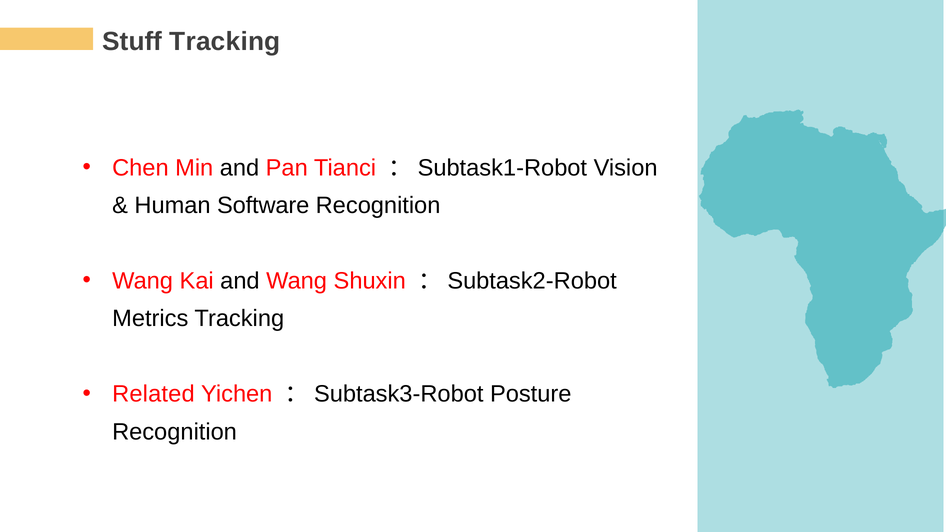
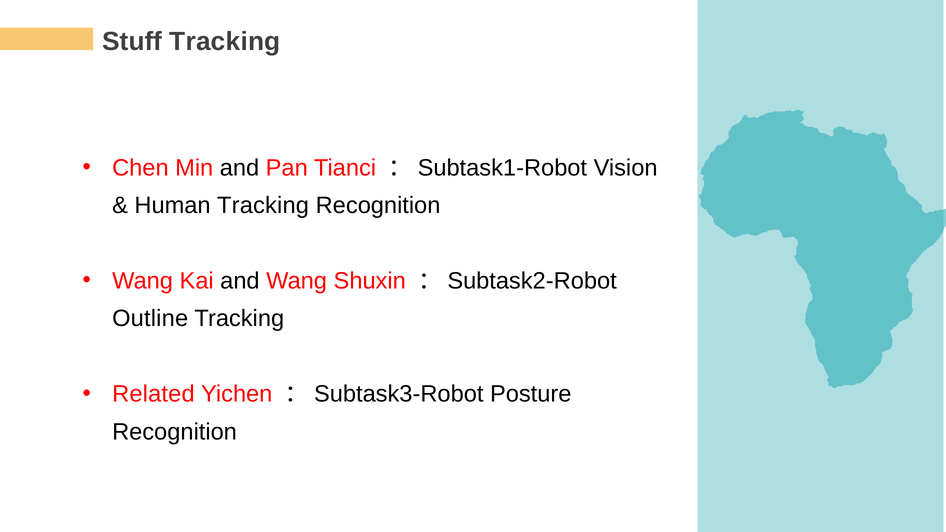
Human Software: Software -> Tracking
Metrics: Metrics -> Outline
